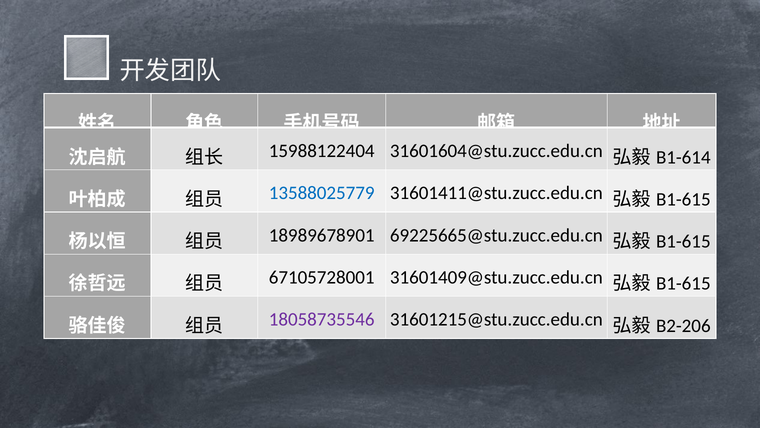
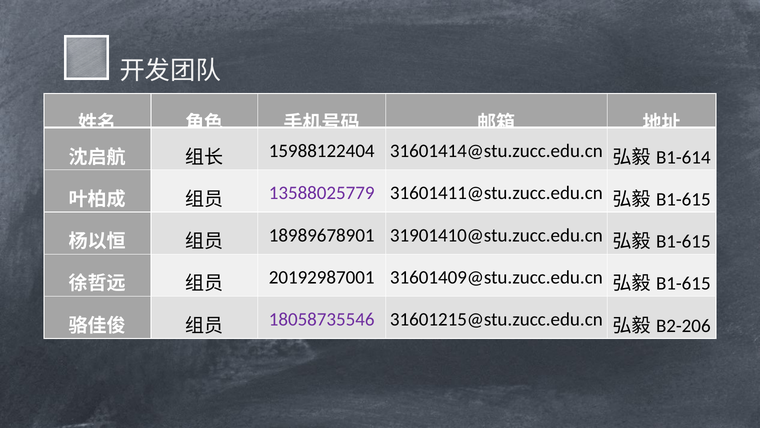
31601604@stu.zucc.edu.cn: 31601604@stu.zucc.edu.cn -> 31601414@stu.zucc.edu.cn
13588025779 colour: blue -> purple
69225665@stu.zucc.edu.cn: 69225665@stu.zucc.edu.cn -> 31901410@stu.zucc.edu.cn
67105728001: 67105728001 -> 20192987001
